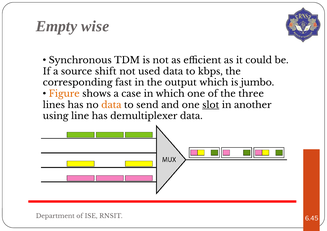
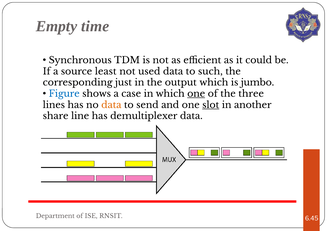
wise: wise -> time
shift: shift -> least
kbps: kbps -> such
fast: fast -> just
Figure colour: orange -> blue
one at (196, 94) underline: none -> present
using: using -> share
